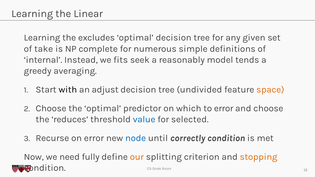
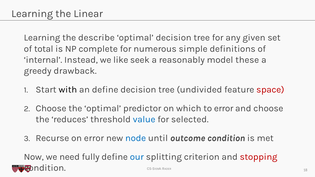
excludes: excludes -> describe
take: take -> total
fits: fits -> like
tends: tends -> these
averaging: averaging -> drawback
an adjust: adjust -> define
space colour: orange -> red
correctly: correctly -> outcome
our colour: orange -> blue
stopping colour: orange -> red
